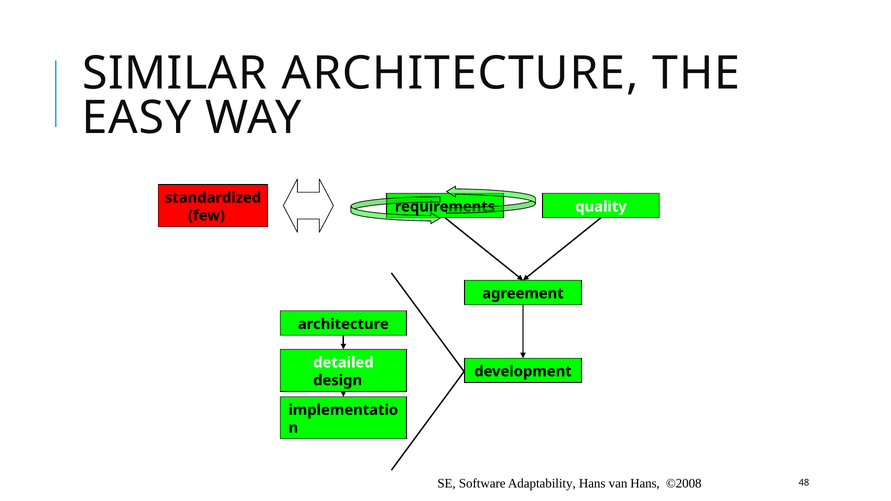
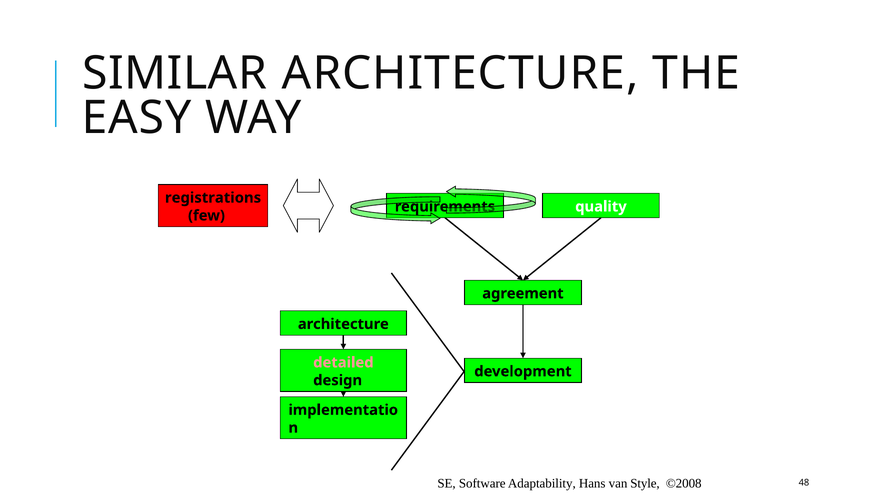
standardized: standardized -> registrations
detailed colour: white -> pink
van Hans: Hans -> Style
